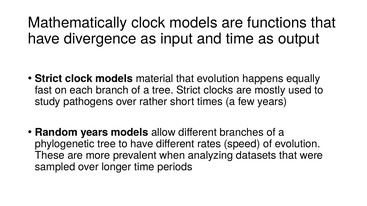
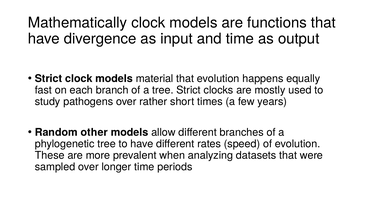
Random years: years -> other
